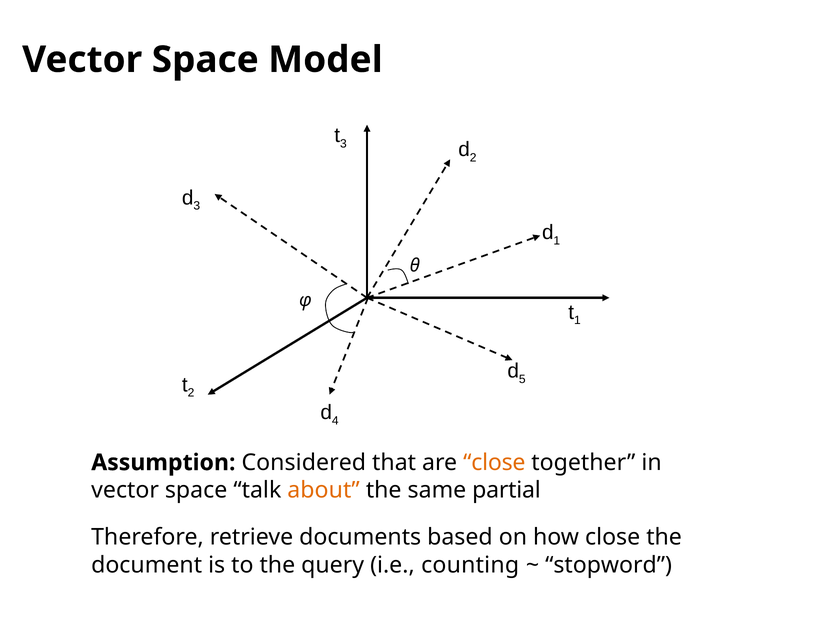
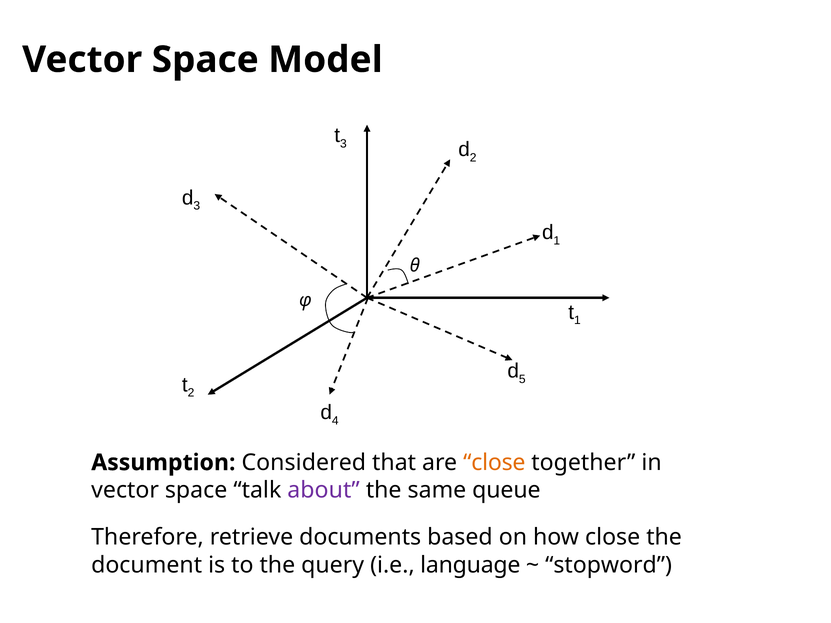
about colour: orange -> purple
partial: partial -> queue
counting: counting -> language
